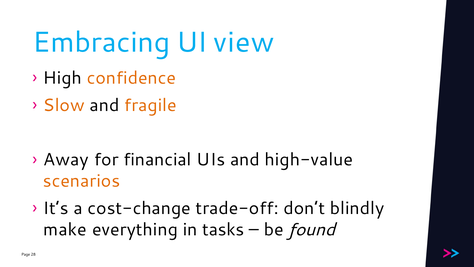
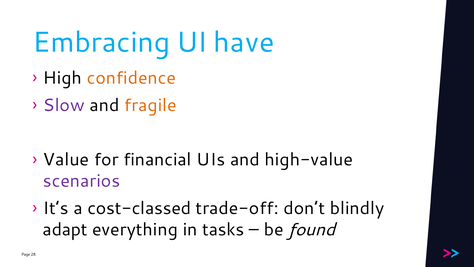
view: view -> have
Slow colour: orange -> purple
Away: Away -> Value
scenarios colour: orange -> purple
cost-change: cost-change -> cost-classed
make: make -> adapt
